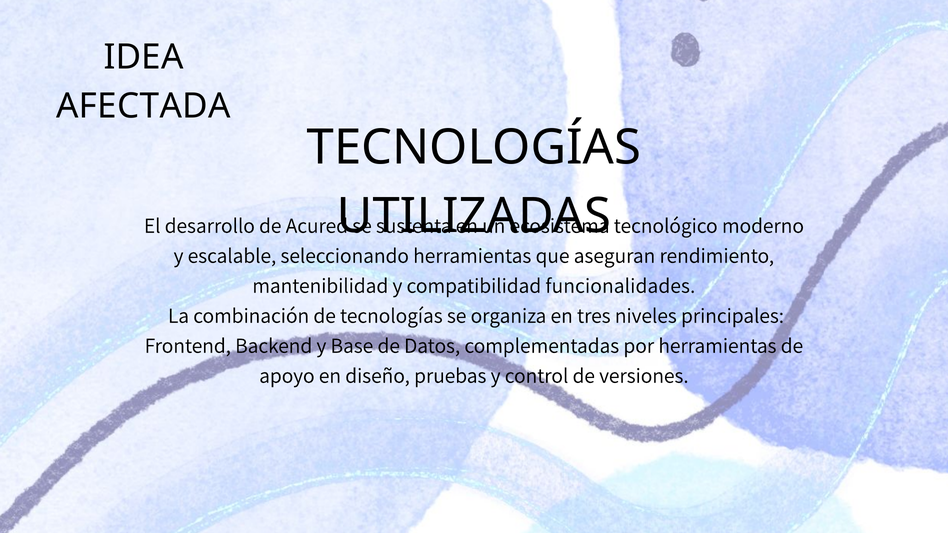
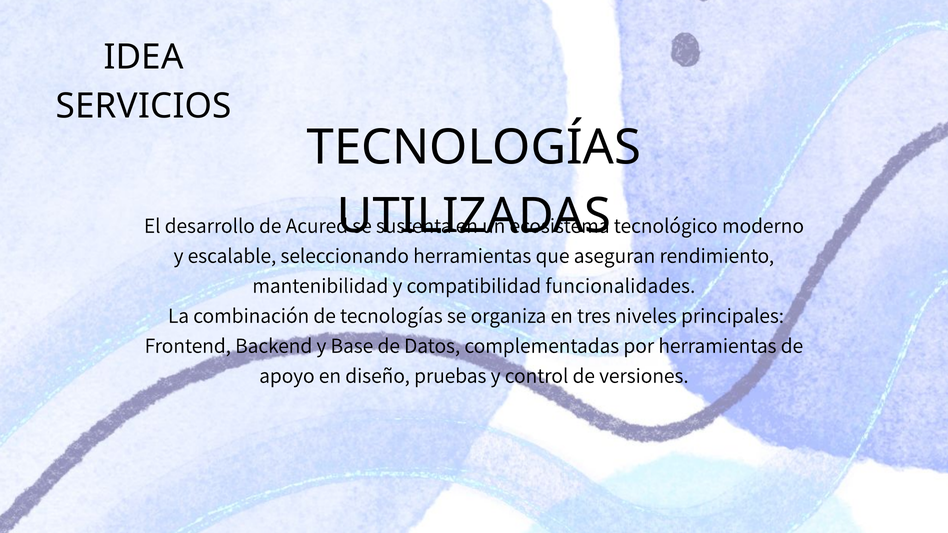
AFECTADA: AFECTADA -> SERVICIOS
